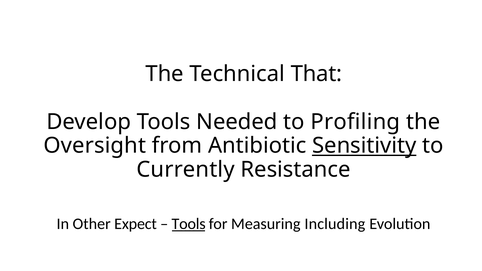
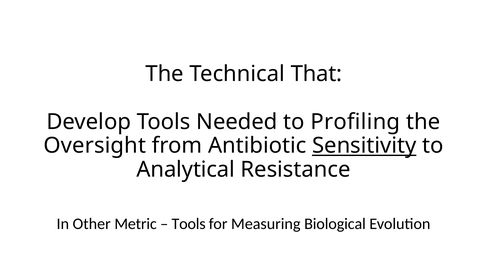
Currently: Currently -> Analytical
Expect: Expect -> Metric
Tools at (189, 224) underline: present -> none
Including: Including -> Biological
